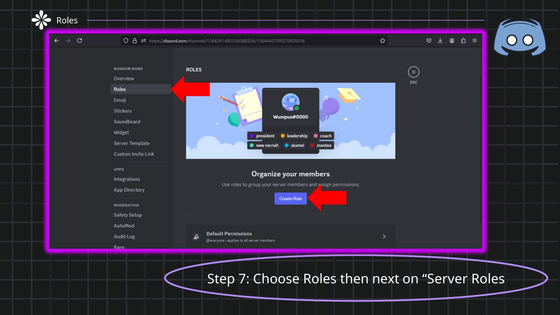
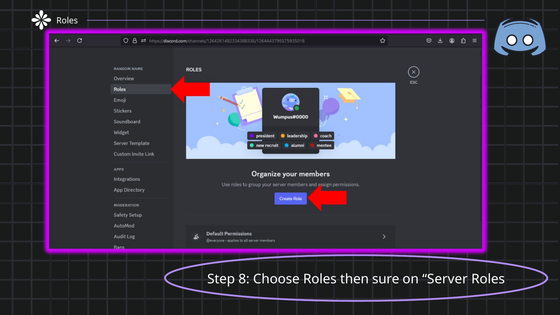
7: 7 -> 8
next: next -> sure
